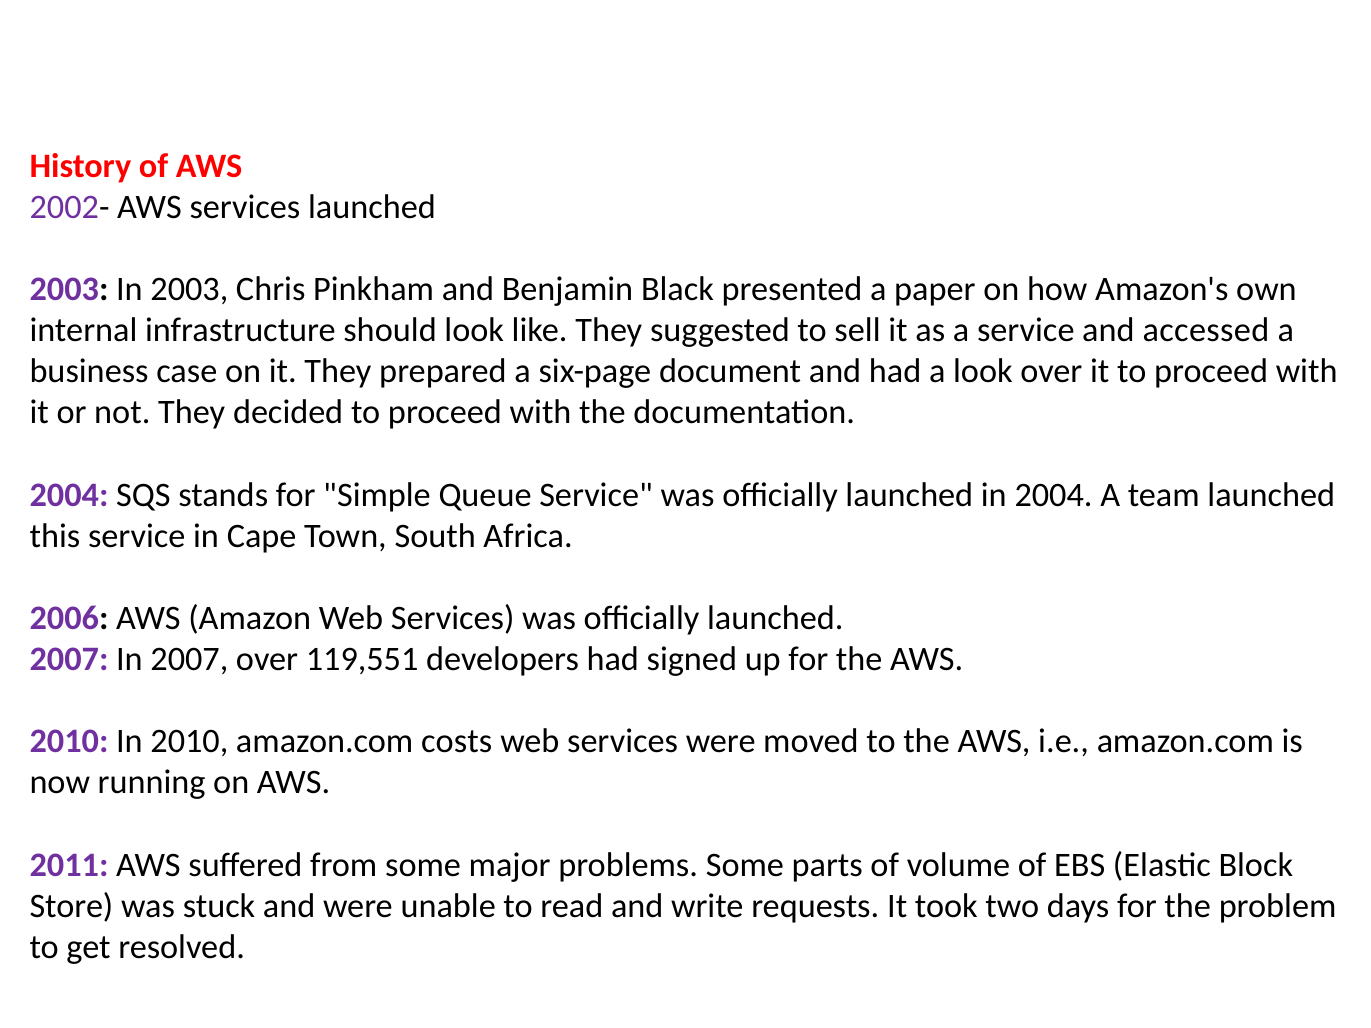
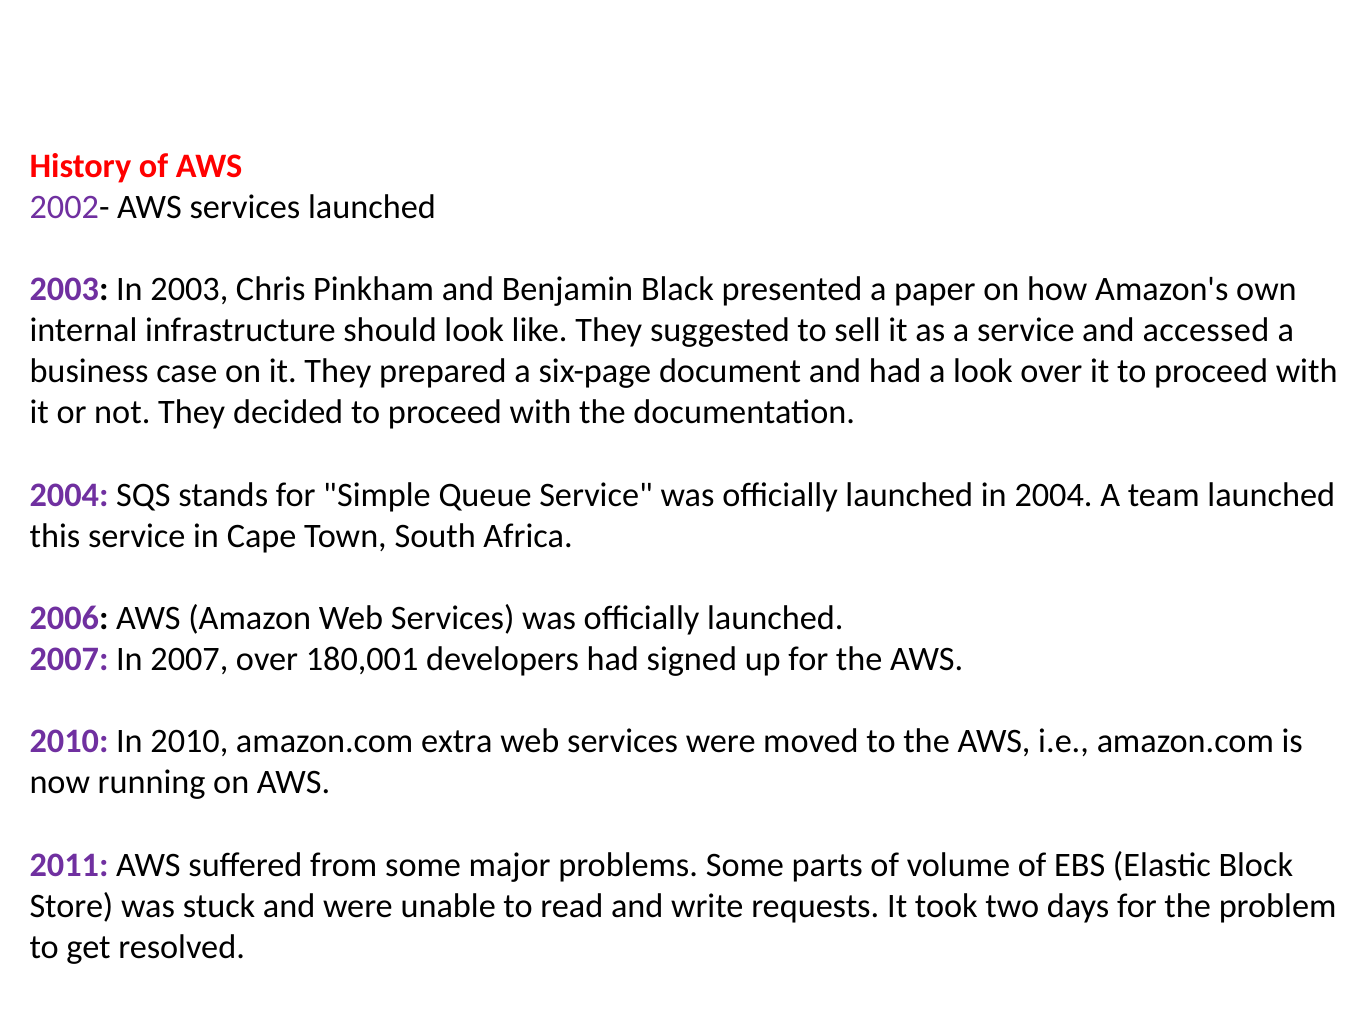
119,551: 119,551 -> 180,001
costs: costs -> extra
